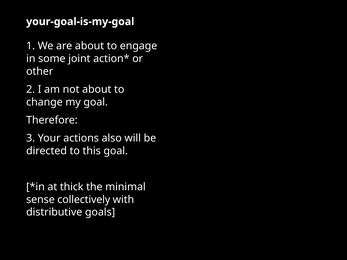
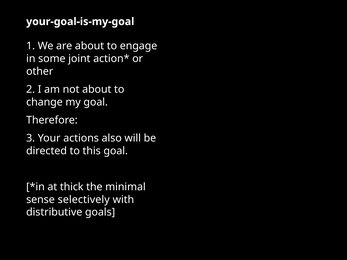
collectively: collectively -> selectively
